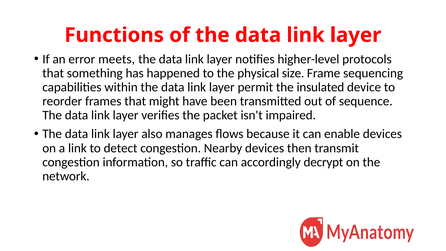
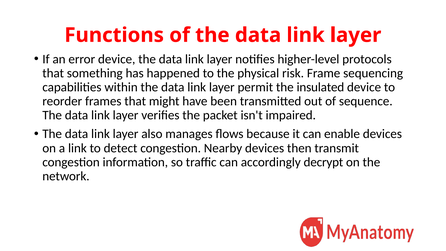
error meets: meets -> device
size: size -> risk
